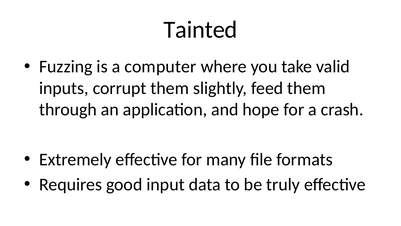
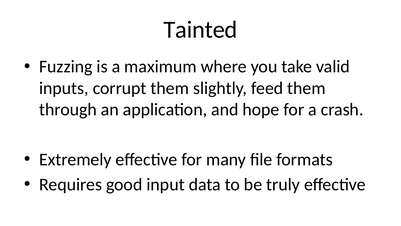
computer: computer -> maximum
